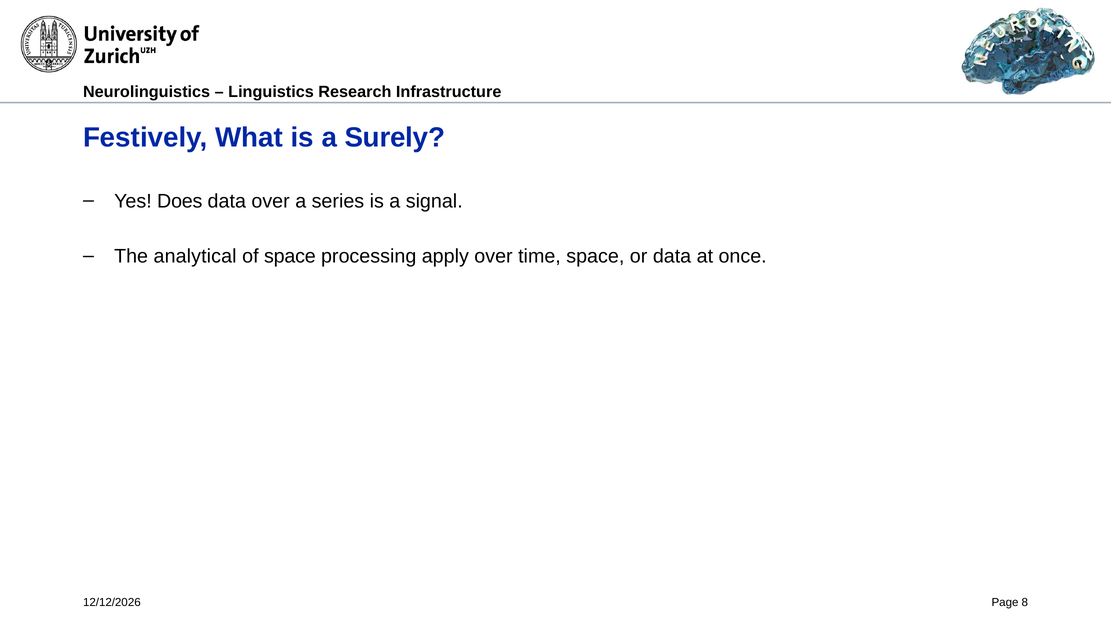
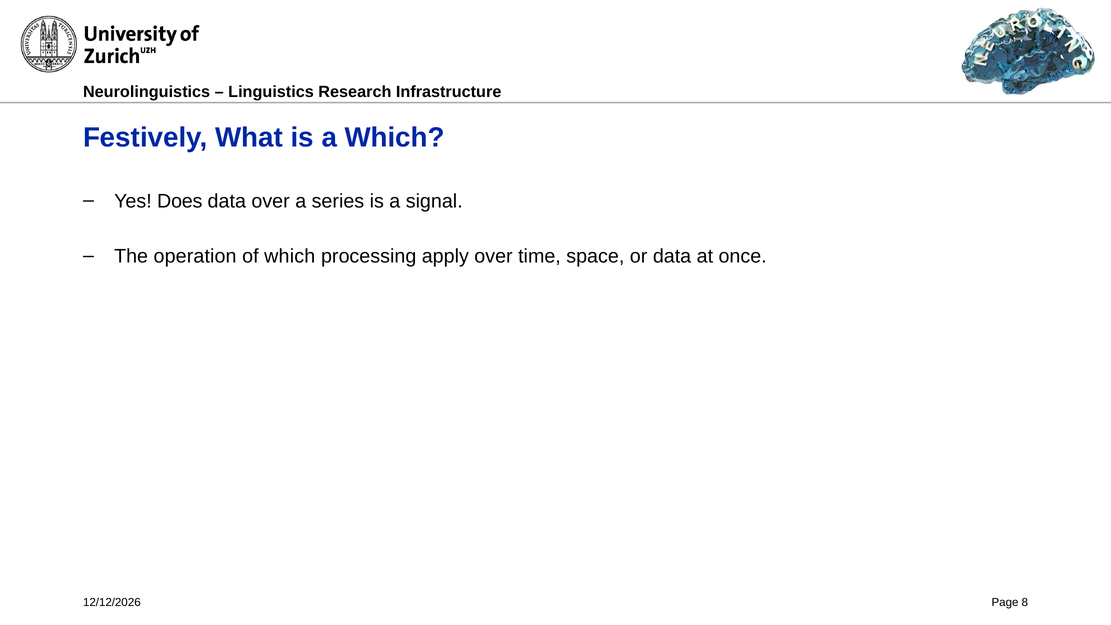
a Surely: Surely -> Which
analytical: analytical -> operation
of space: space -> which
